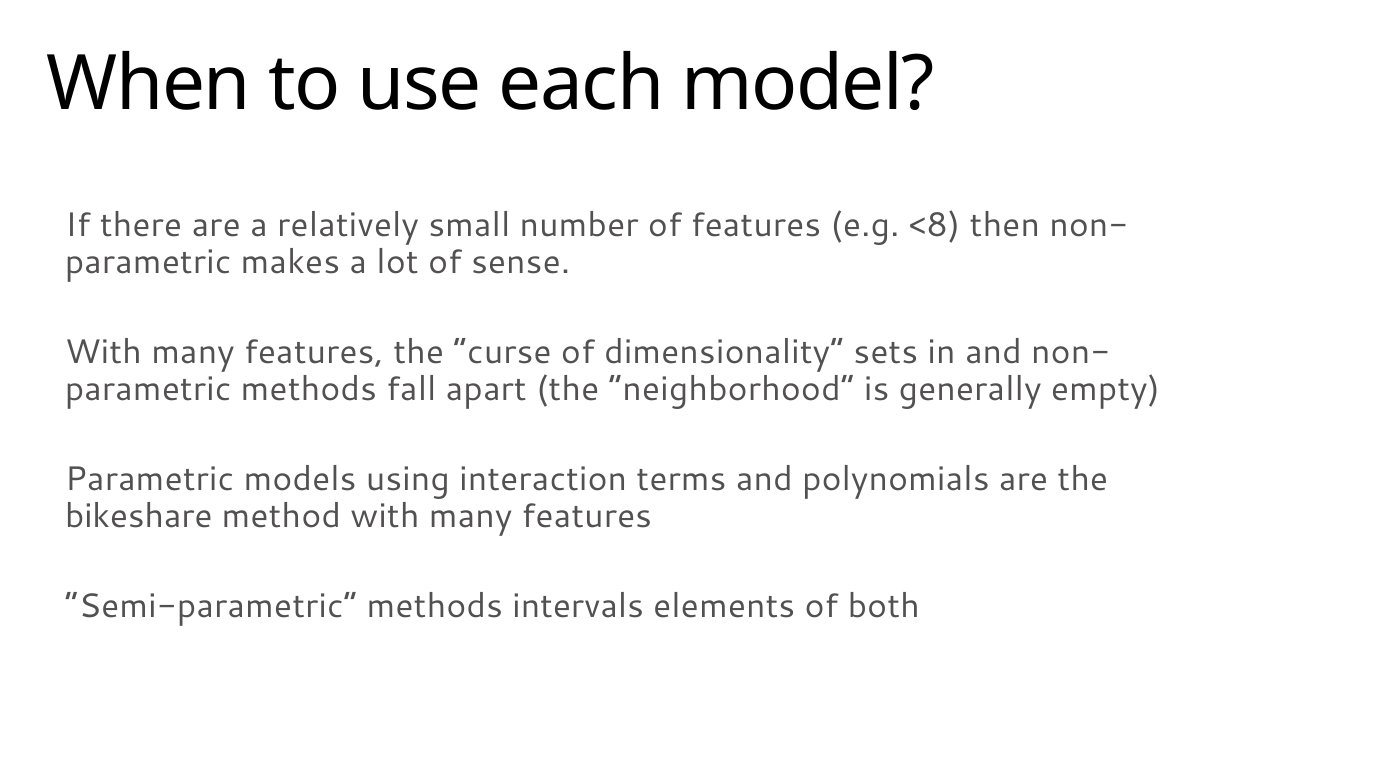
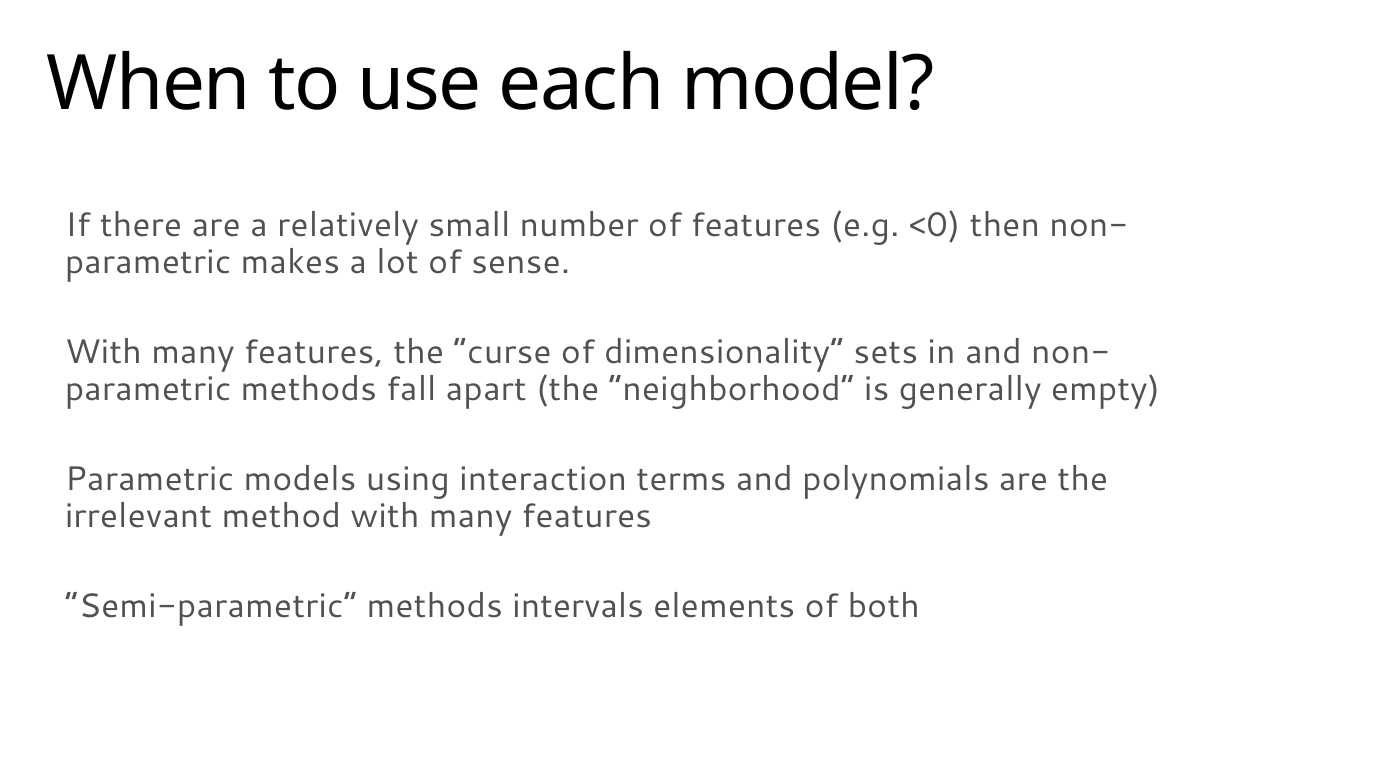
<8: <8 -> <0
bikeshare: bikeshare -> irrelevant
